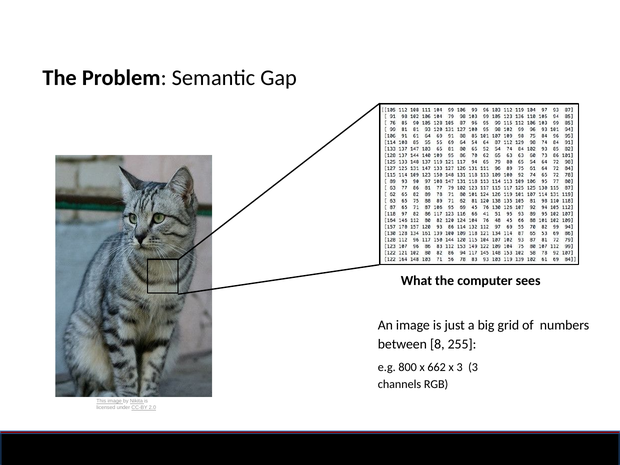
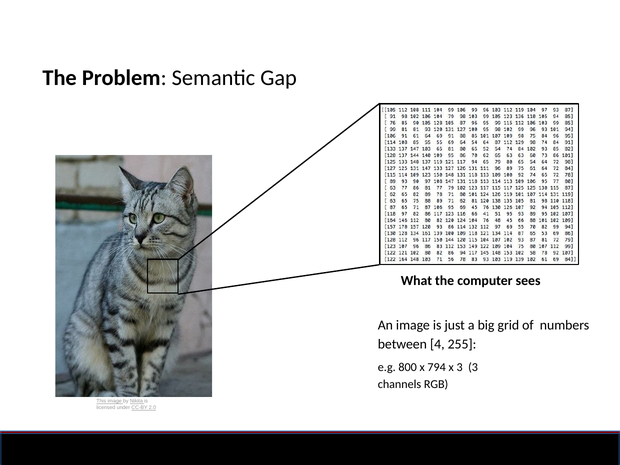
8: 8 -> 4
662: 662 -> 794
